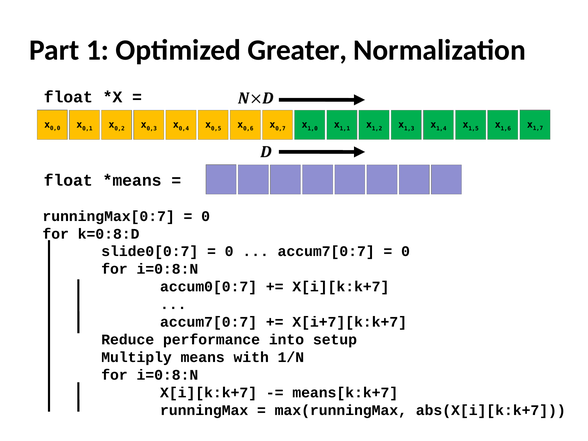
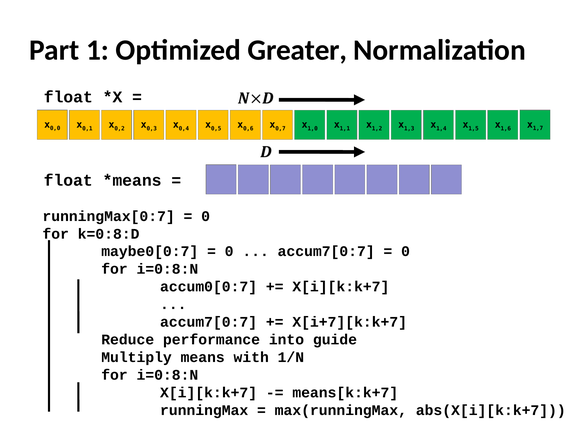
slide0[0:7: slide0[0:7 -> maybe0[0:7
setup: setup -> guide
